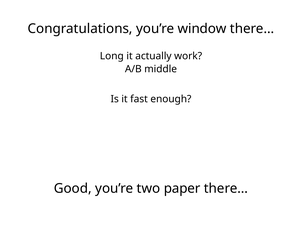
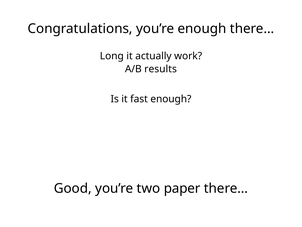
you’re window: window -> enough
middle: middle -> results
